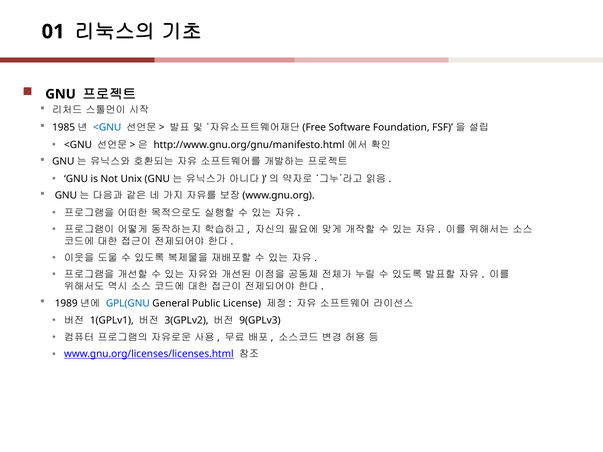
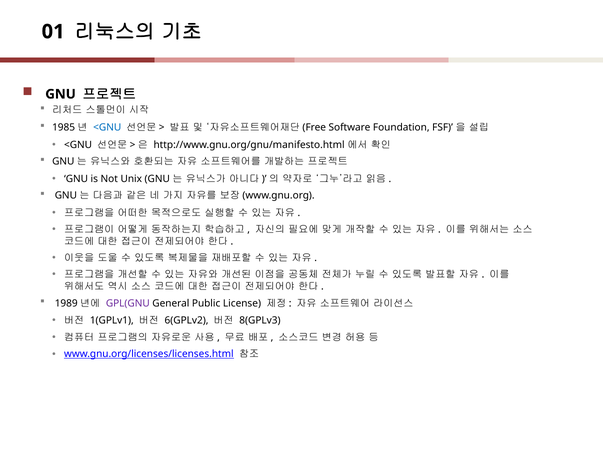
GPL(GNU colour: blue -> purple
3(GPLv2: 3(GPLv2 -> 6(GPLv2
9(GPLv3: 9(GPLv3 -> 8(GPLv3
